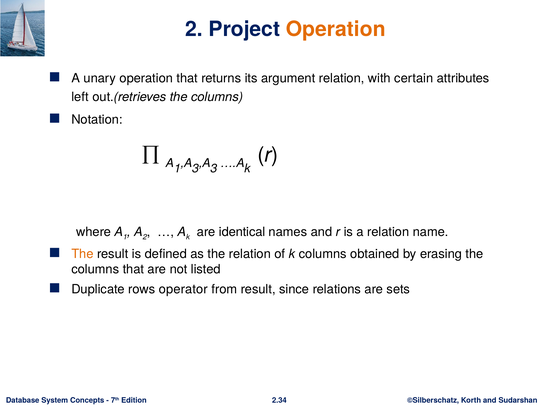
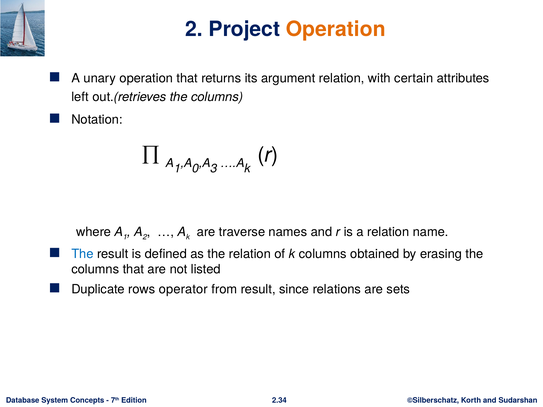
3 at (196, 168): 3 -> 0
identical: identical -> traverse
The at (82, 254) colour: orange -> blue
